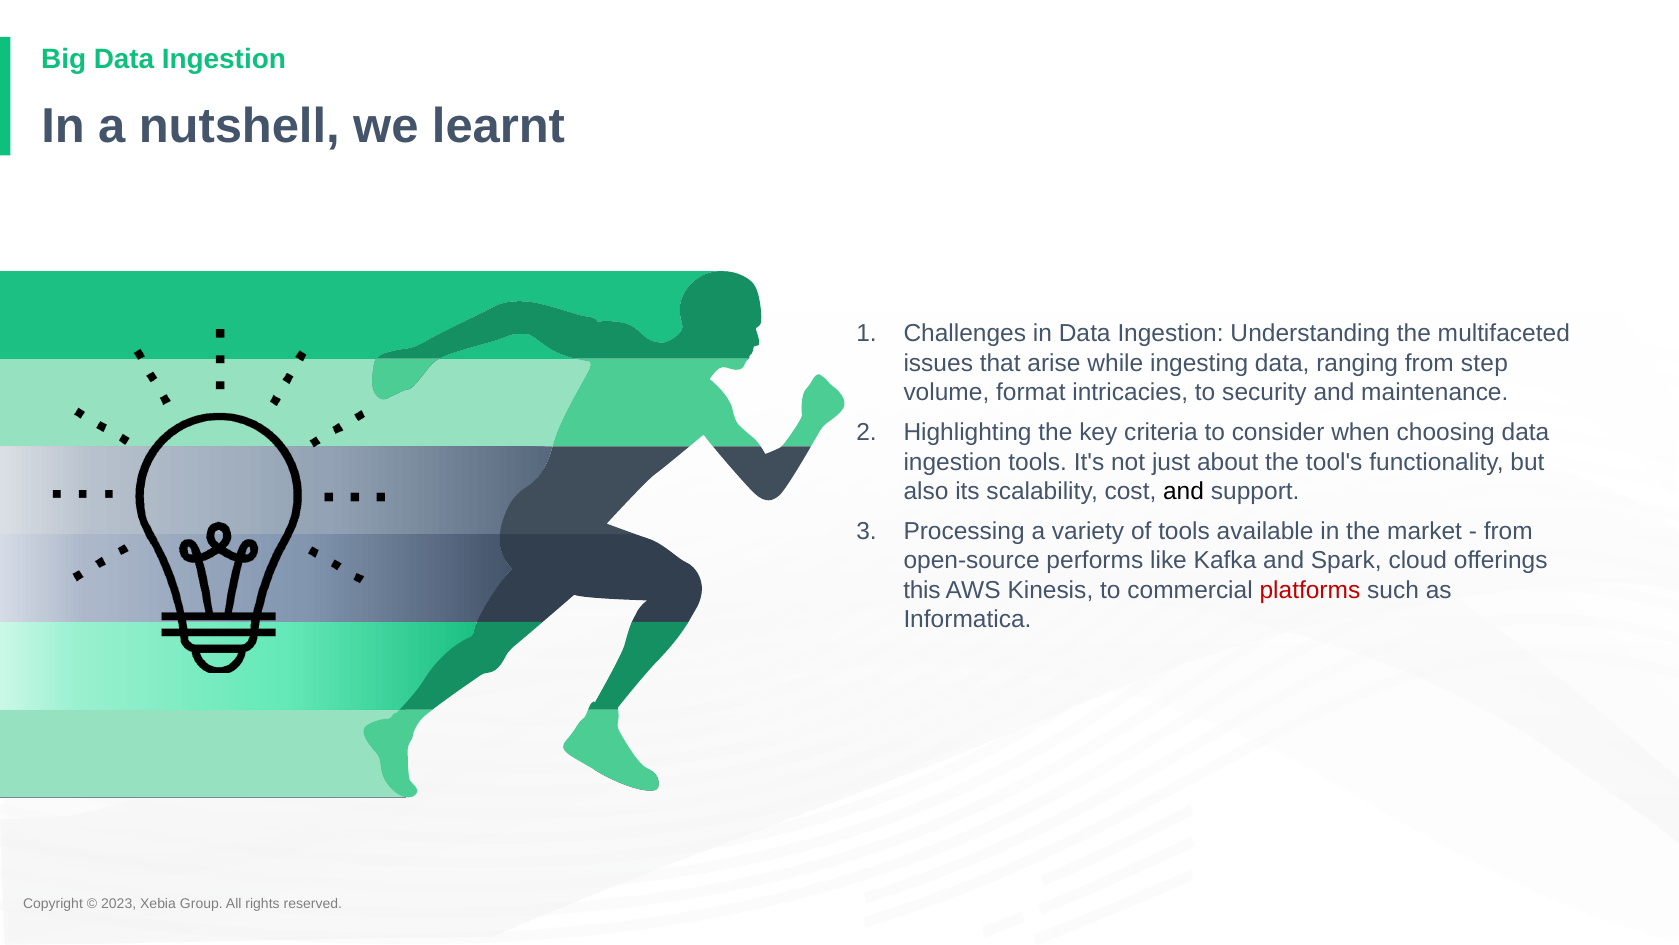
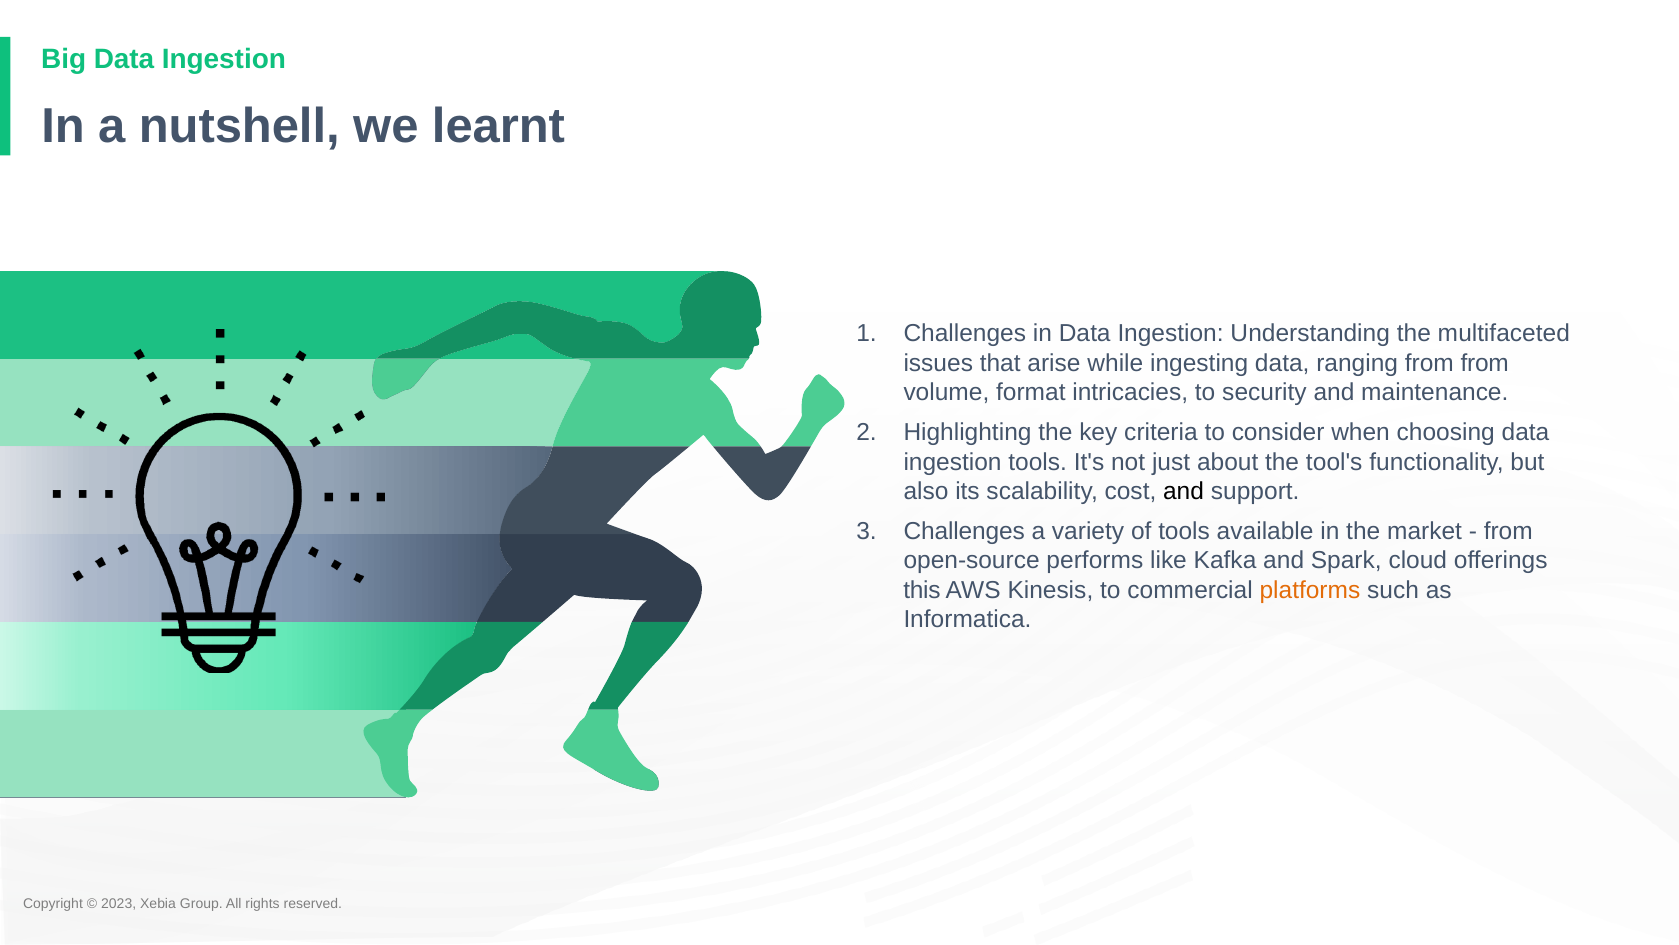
from step: step -> from
Processing at (964, 531): Processing -> Challenges
platforms colour: red -> orange
